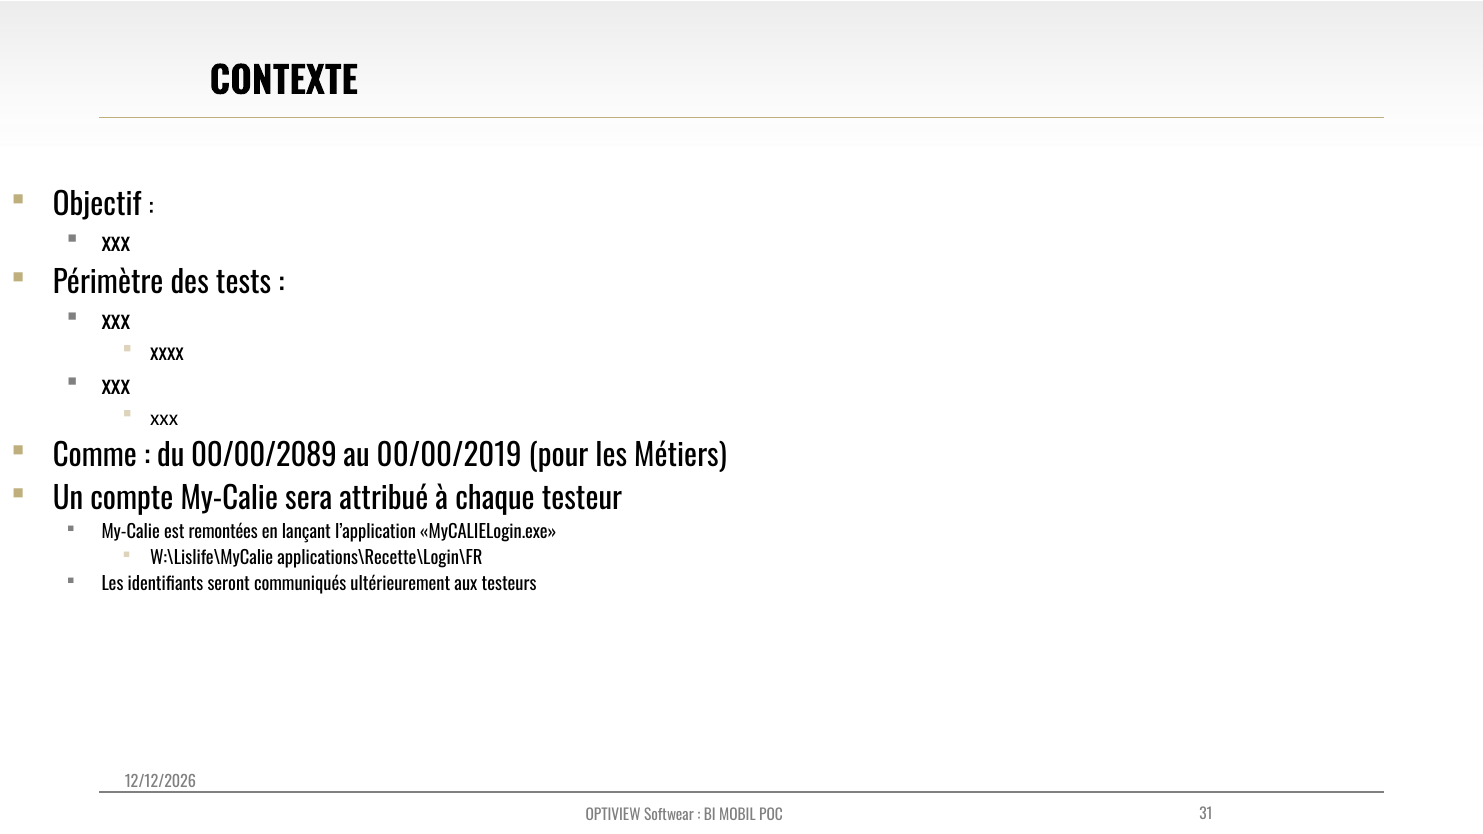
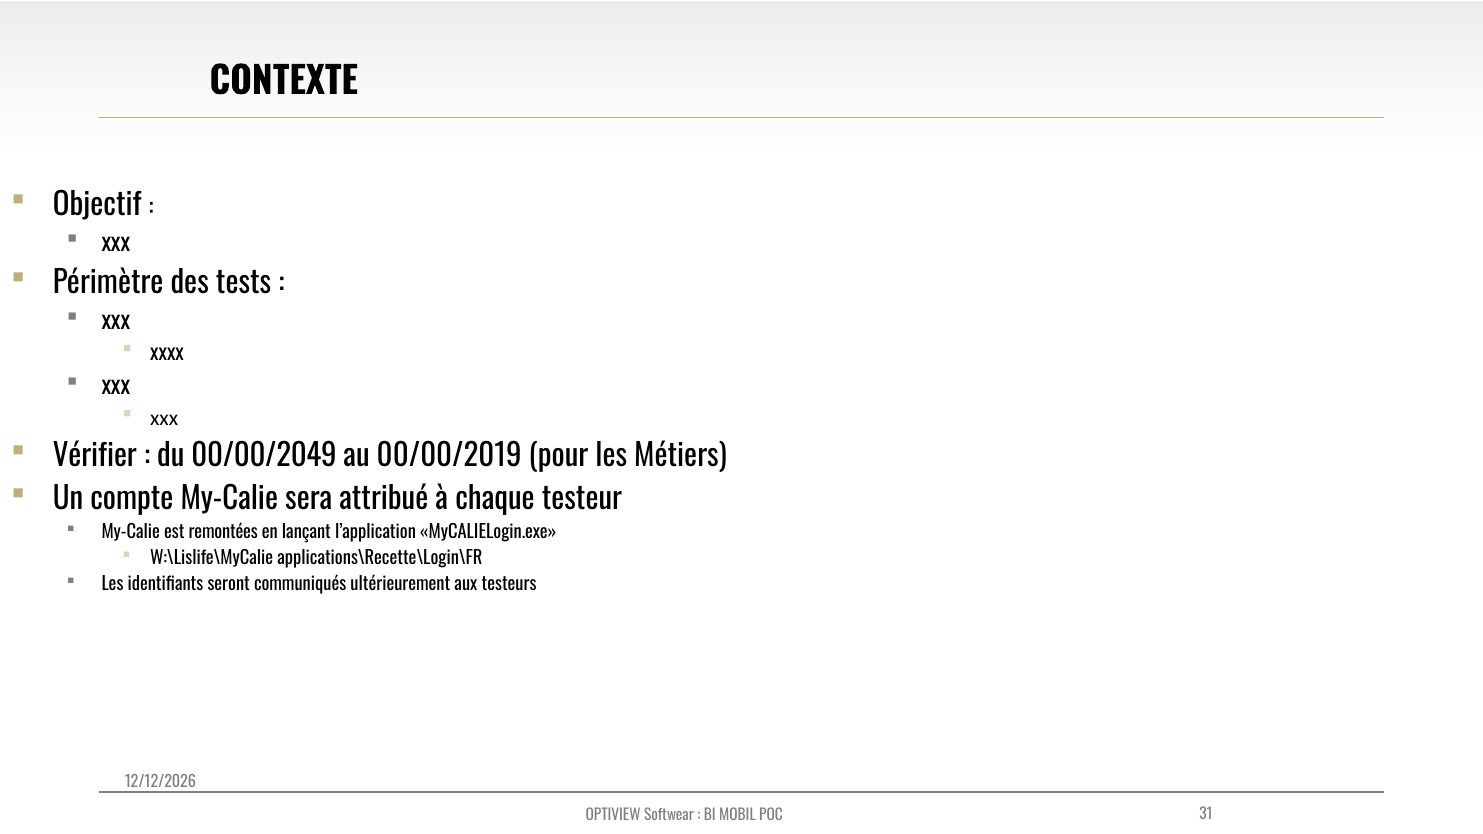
Comme: Comme -> Vérifier
00/00/2089: 00/00/2089 -> 00/00/2049
